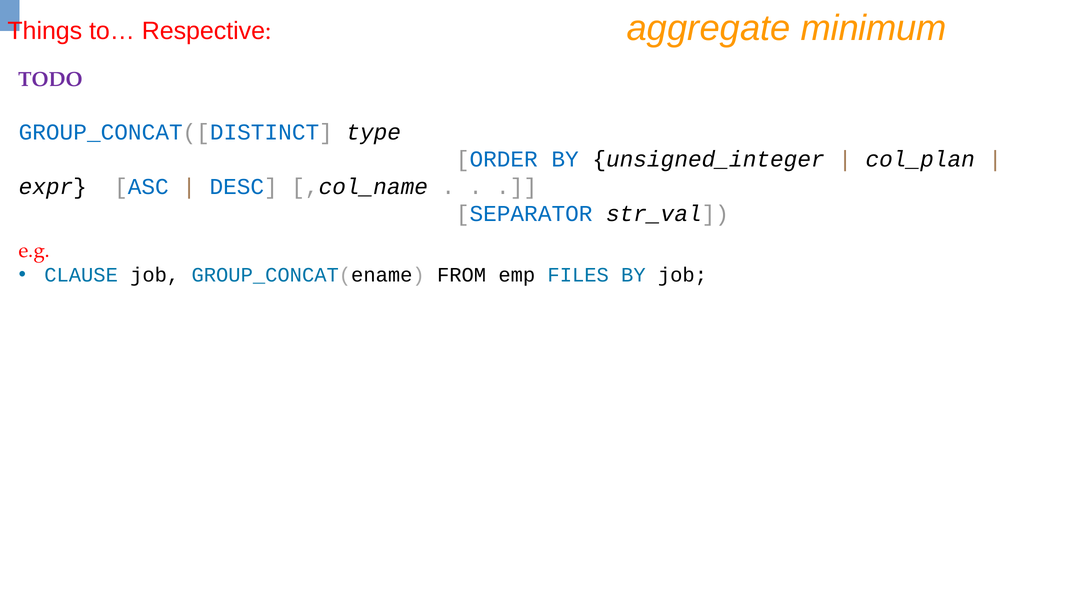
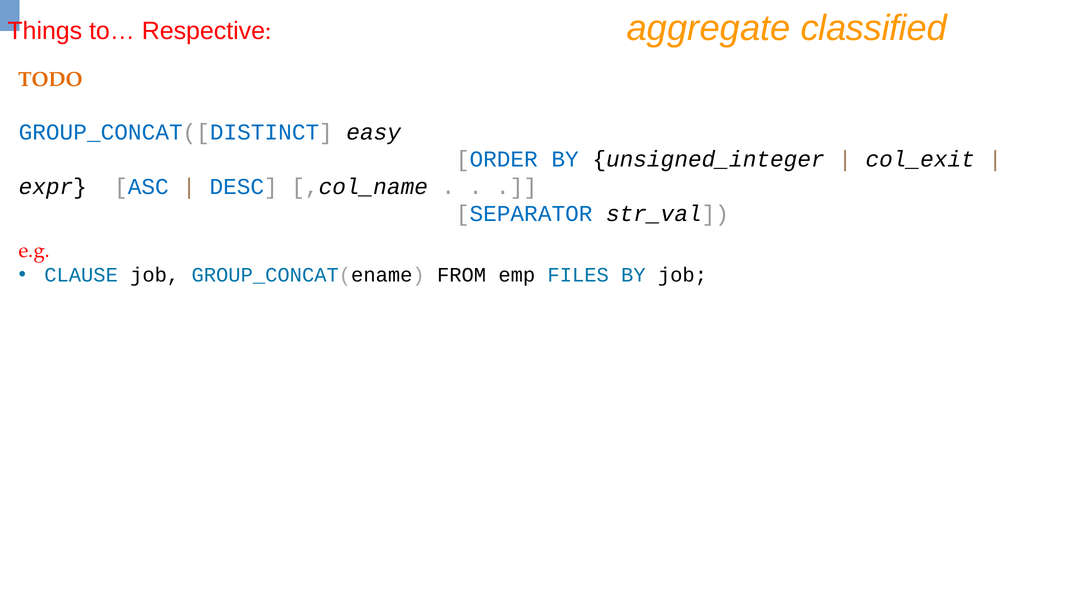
minimum: minimum -> classified
TODO colour: purple -> orange
type: type -> easy
col_plan: col_plan -> col_exit
